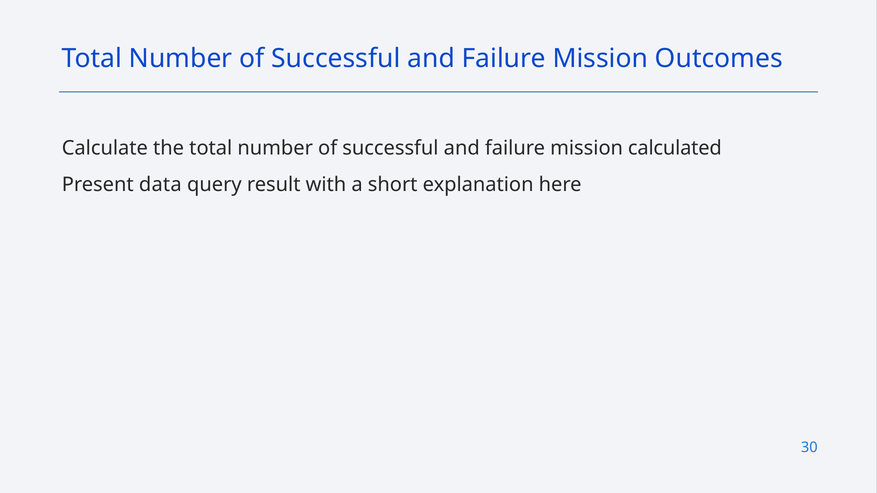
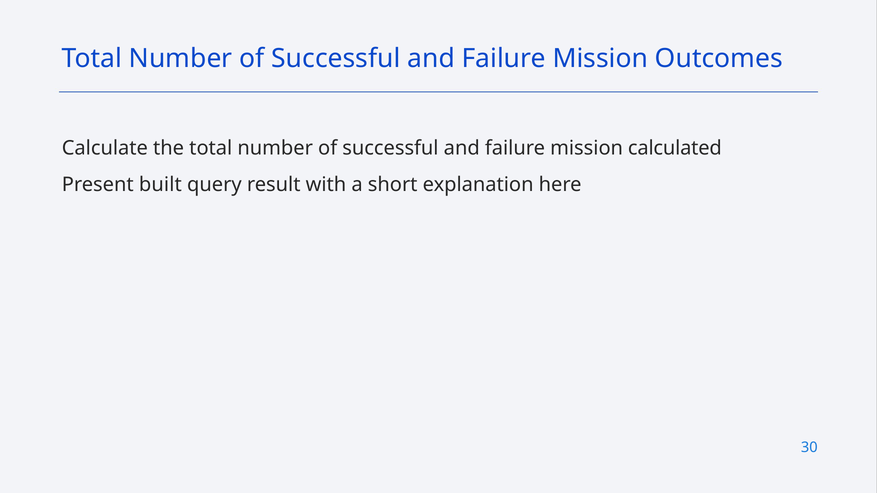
data: data -> built
